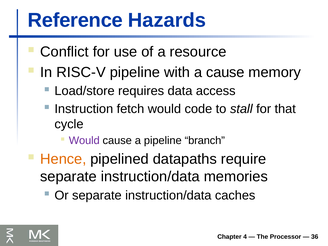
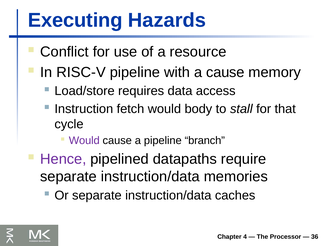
Reference: Reference -> Executing
code: code -> body
Hence colour: orange -> purple
